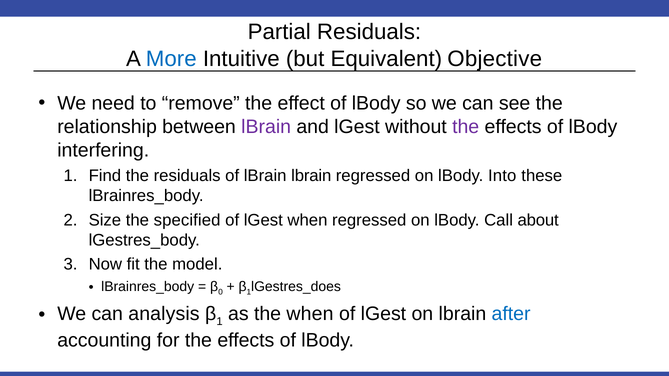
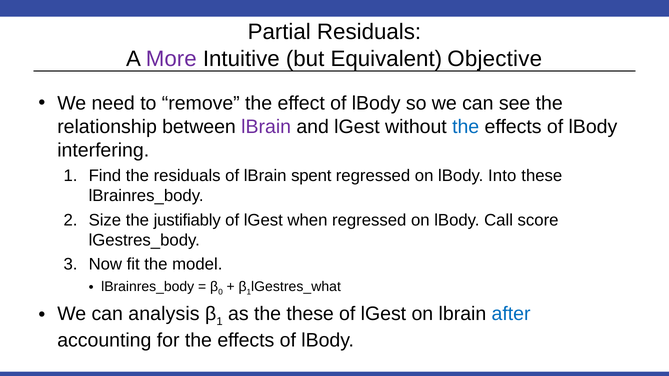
More colour: blue -> purple
the at (466, 127) colour: purple -> blue
lBrain lbrain: lbrain -> spent
specified: specified -> justifiably
about: about -> score
lGestres_does: lGestres_does -> lGestres_what
the when: when -> these
